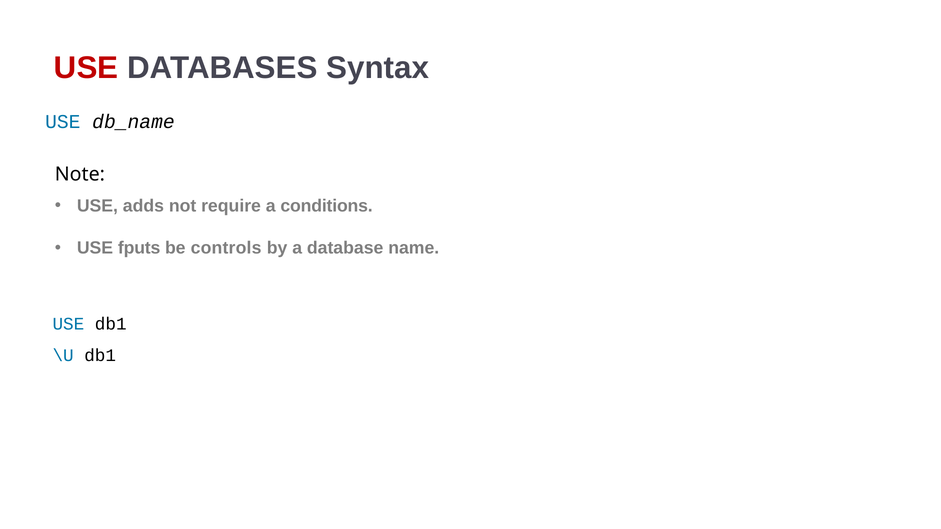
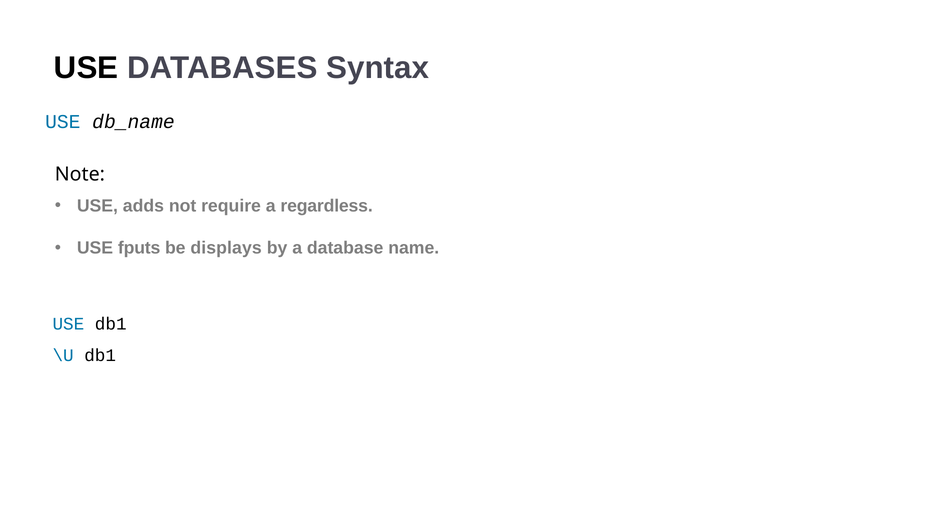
USE at (86, 68) colour: red -> black
conditions: conditions -> regardless
controls: controls -> displays
